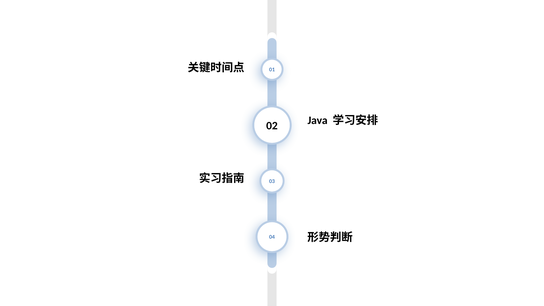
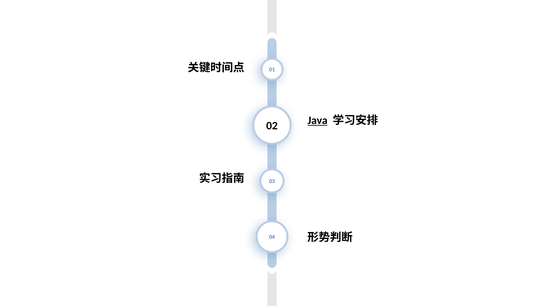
Java underline: none -> present
